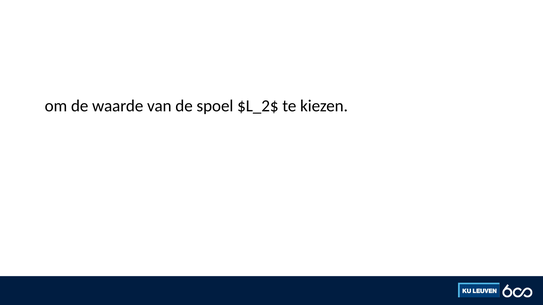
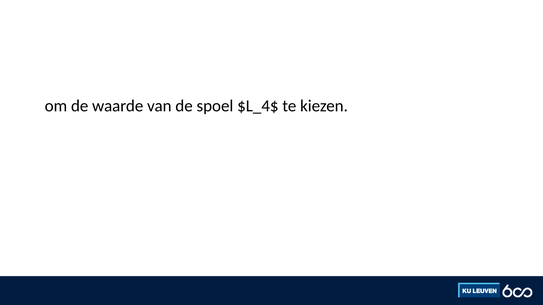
$L_2$: $L_2$ -> $L_4$
